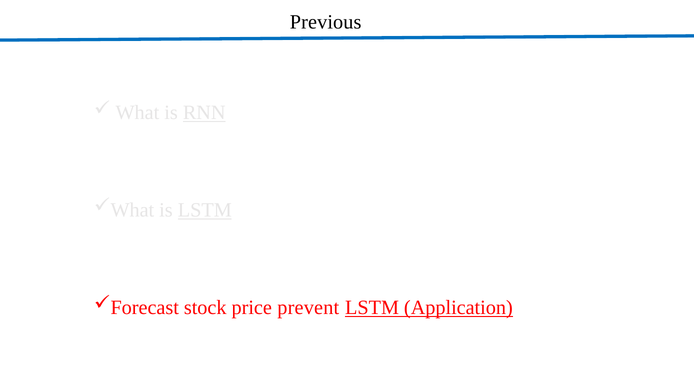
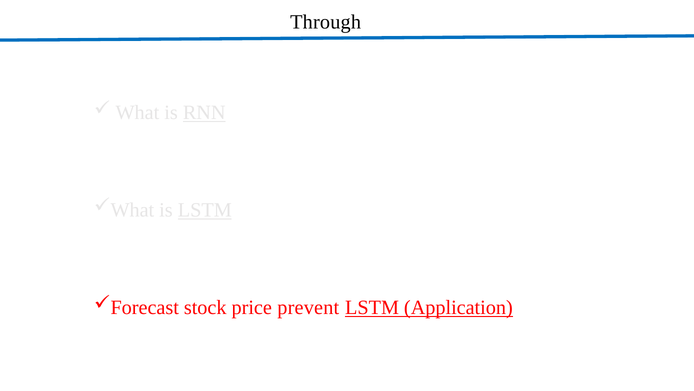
Previous: Previous -> Through
